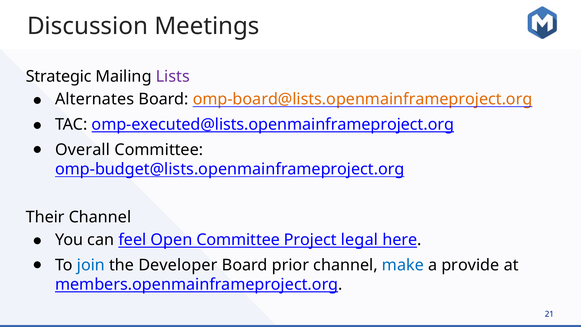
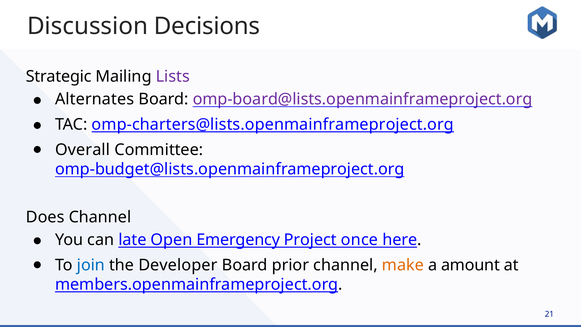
Meetings: Meetings -> Decisions
omp-board@lists.openmainframeproject.org colour: orange -> purple
omp-executed@lists.openmainframeproject.org: omp-executed@lists.openmainframeproject.org -> omp-charters@lists.openmainframeproject.org
Their: Their -> Does
feel: feel -> late
Open Committee: Committee -> Emergency
legal: legal -> once
make colour: blue -> orange
provide: provide -> amount
